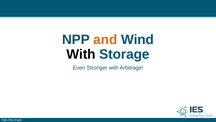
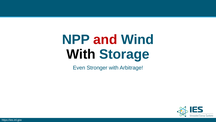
and colour: orange -> red
